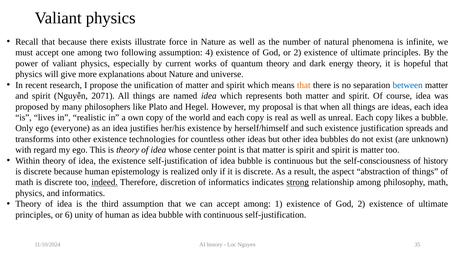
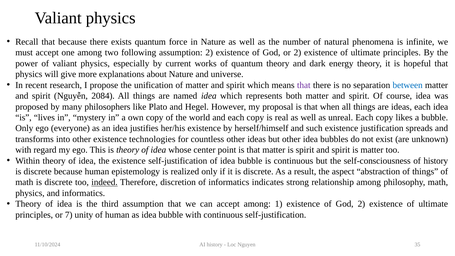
exists illustrate: illustrate -> quantum
assumption 4: 4 -> 2
that at (304, 85) colour: orange -> purple
2071: 2071 -> 2084
realistic: realistic -> mystery
strong underline: present -> none
6: 6 -> 7
